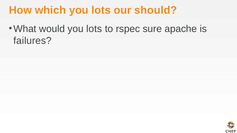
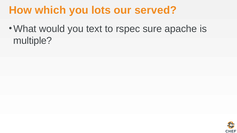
should: should -> served
would you lots: lots -> text
failures: failures -> multiple
